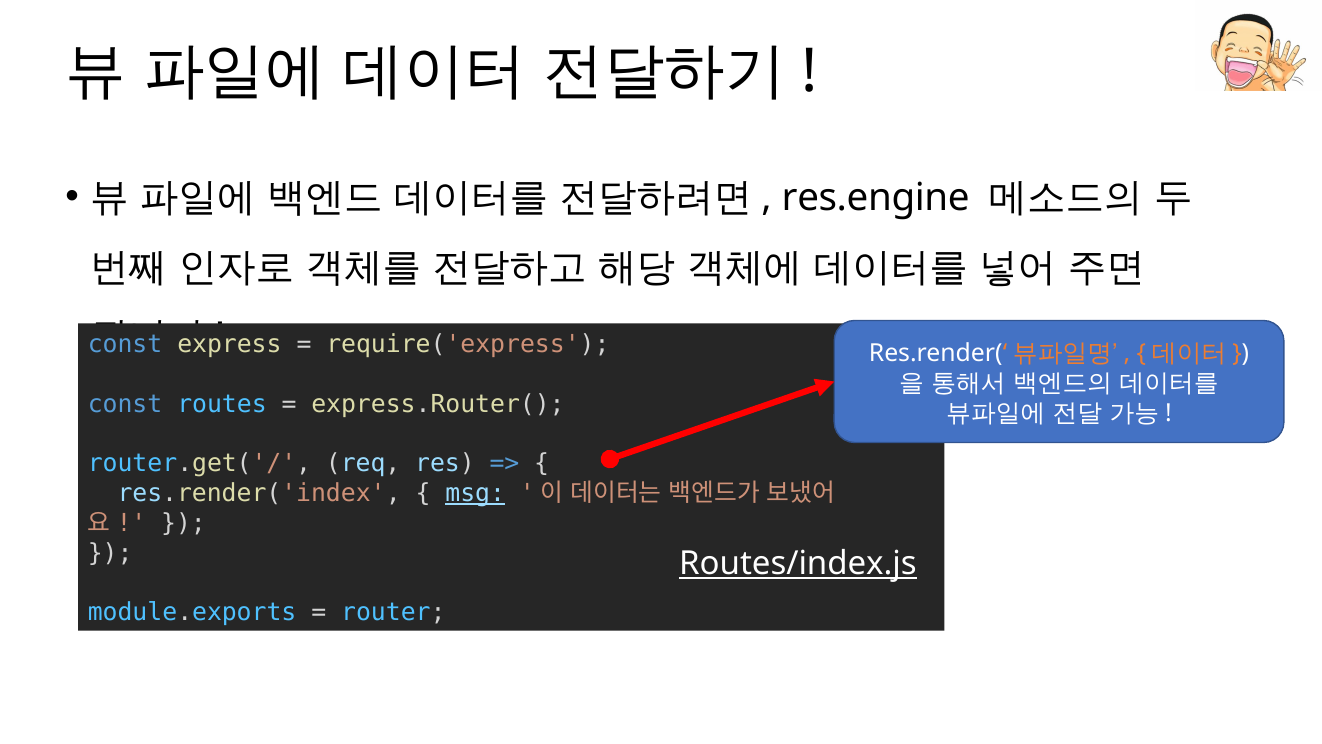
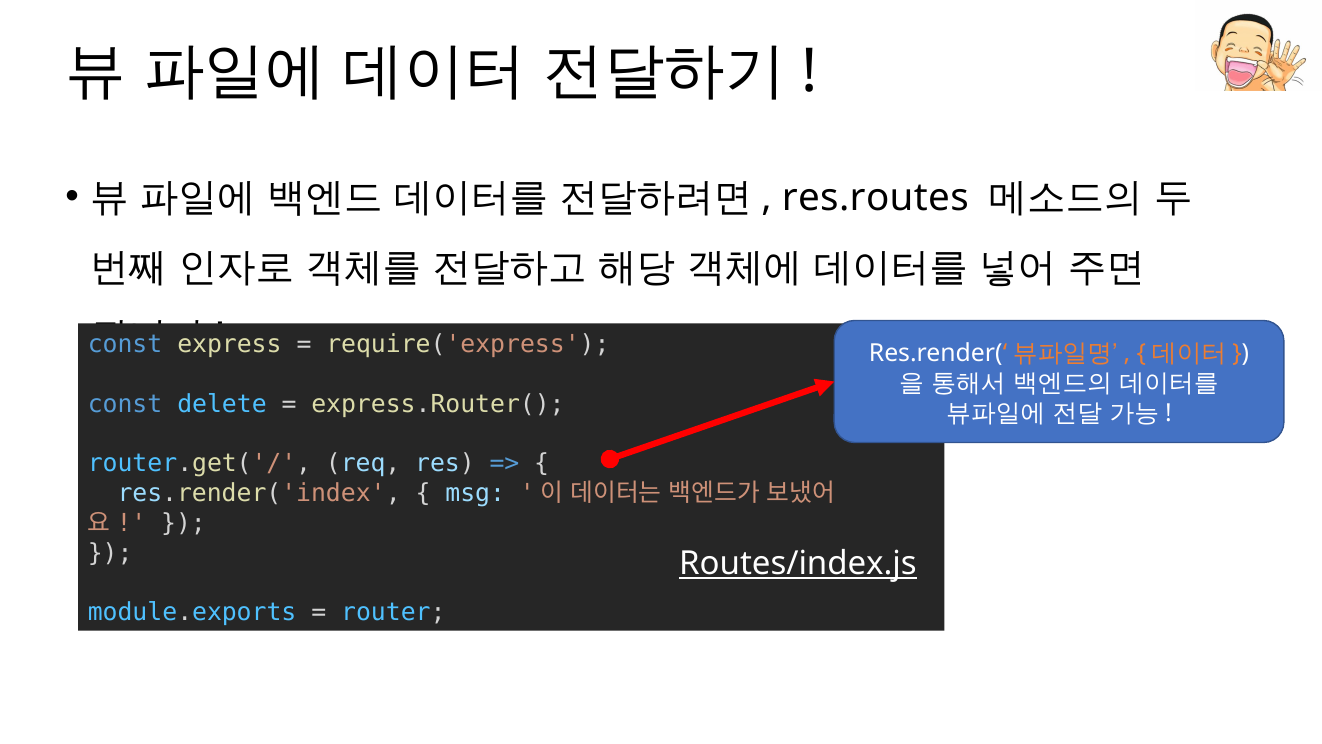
res.engine: res.engine -> res.routes
routes: routes -> delete
msg underline: present -> none
